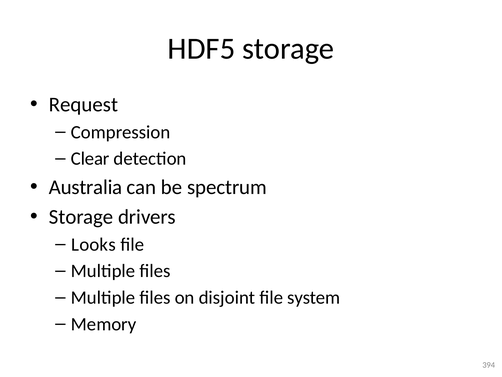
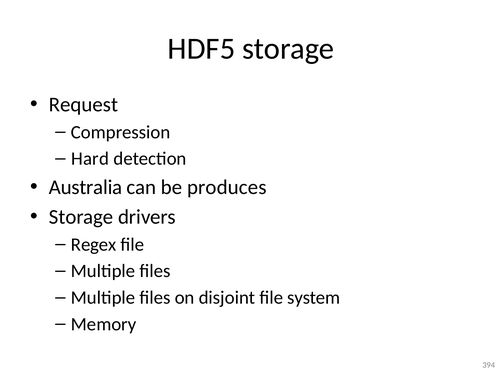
Clear: Clear -> Hard
spectrum: spectrum -> produces
Looks: Looks -> Regex
